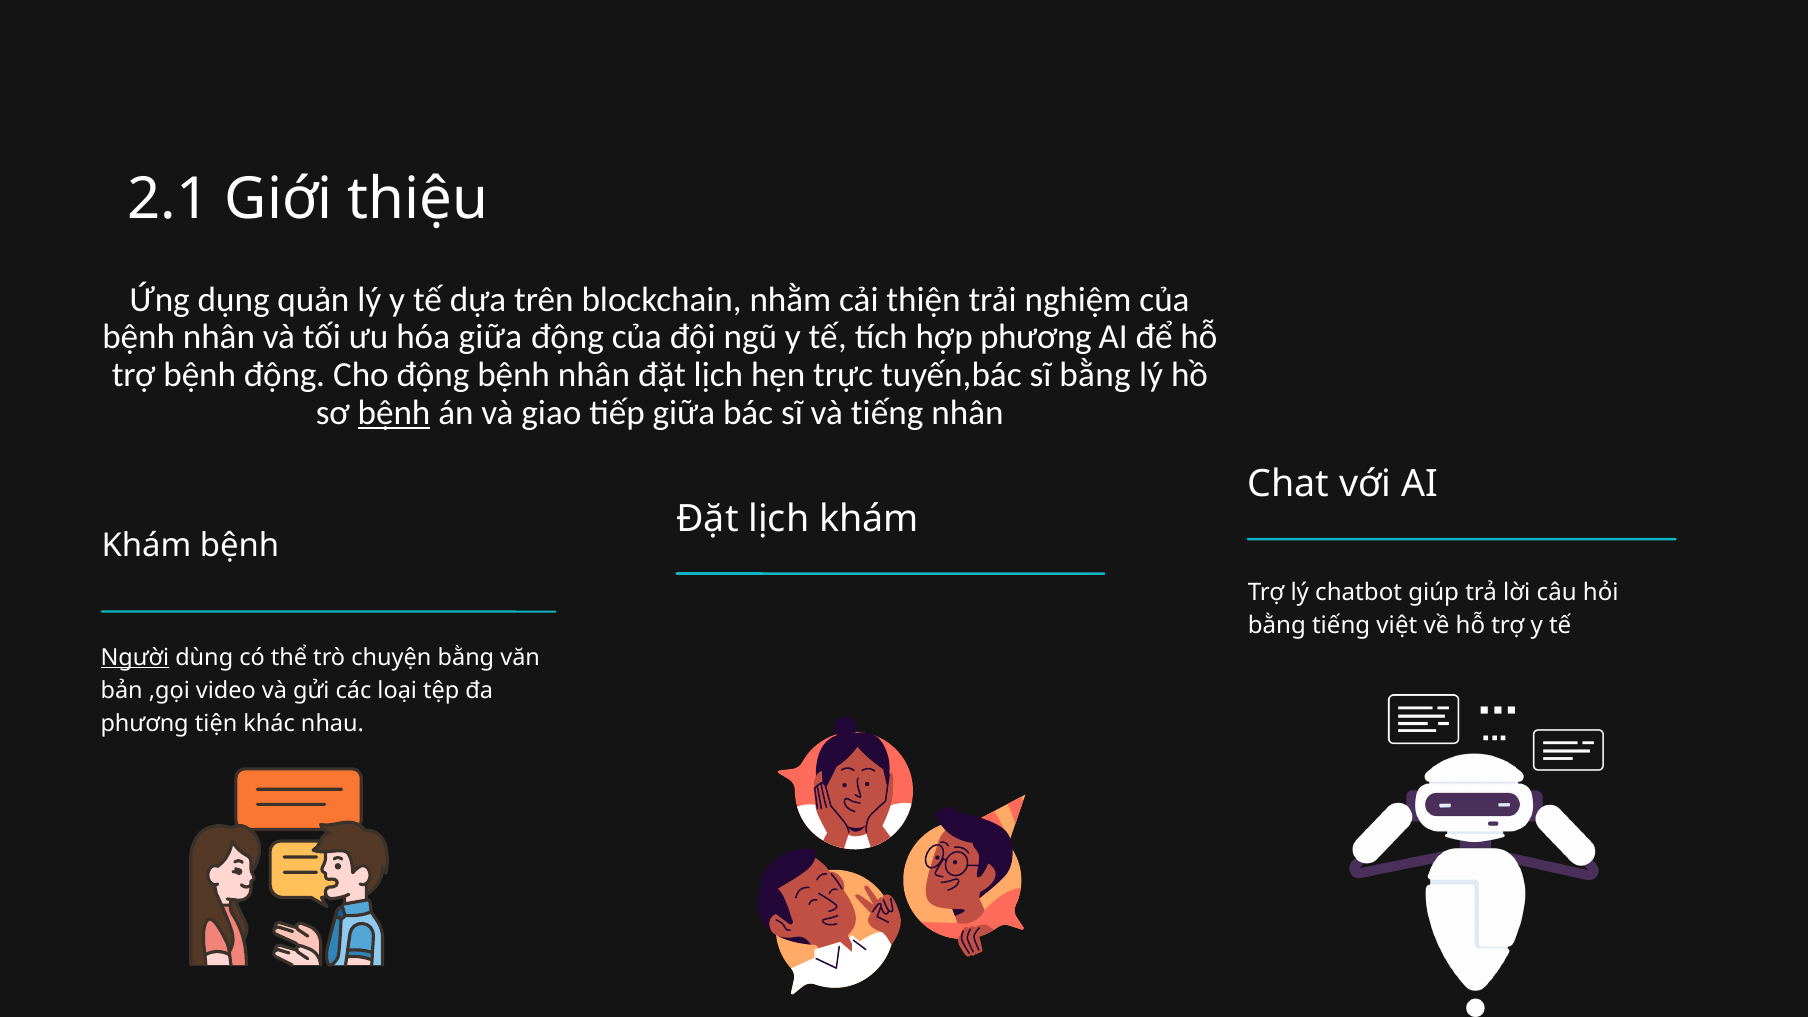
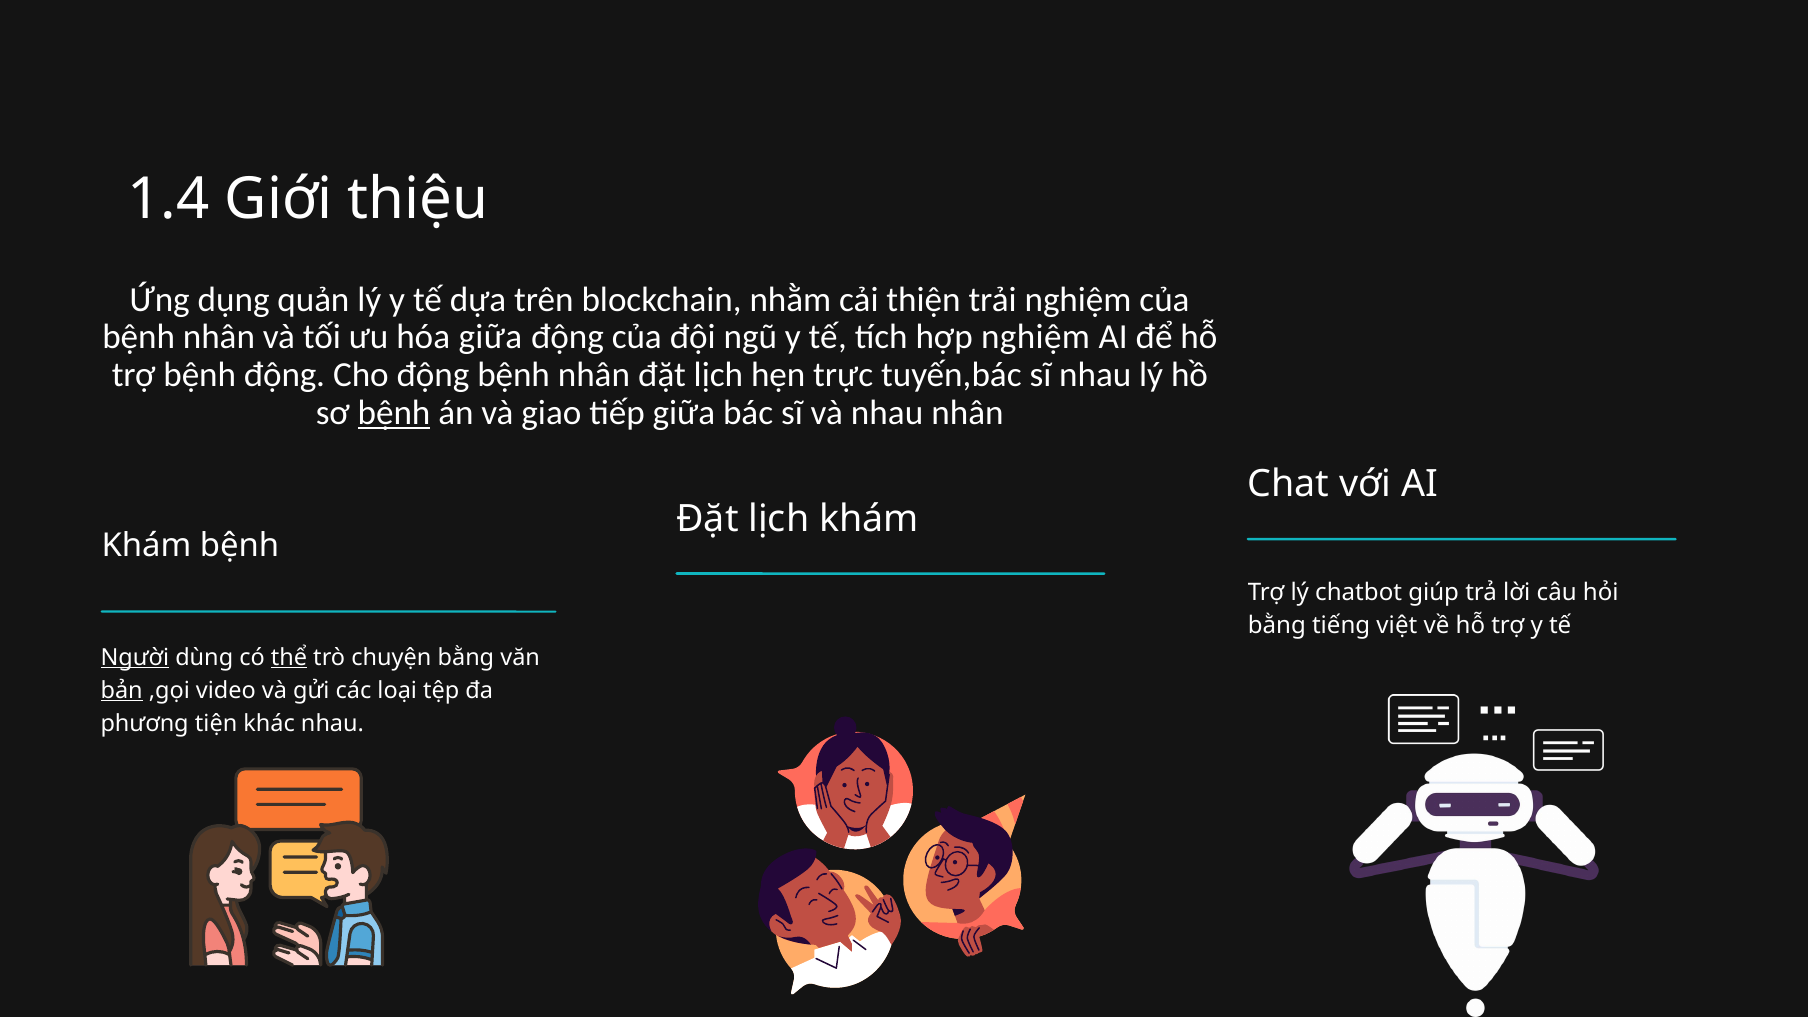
2.1: 2.1 -> 1.4
hợp phương: phương -> nghiệm
sĩ bằng: bằng -> nhau
và tiếng: tiếng -> nhau
thể underline: none -> present
bản underline: none -> present
